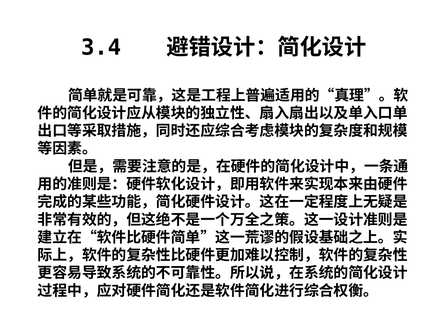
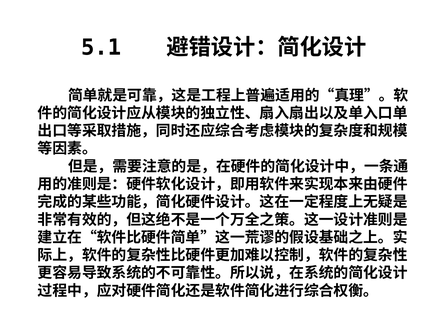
3.4: 3.4 -> 5.1
